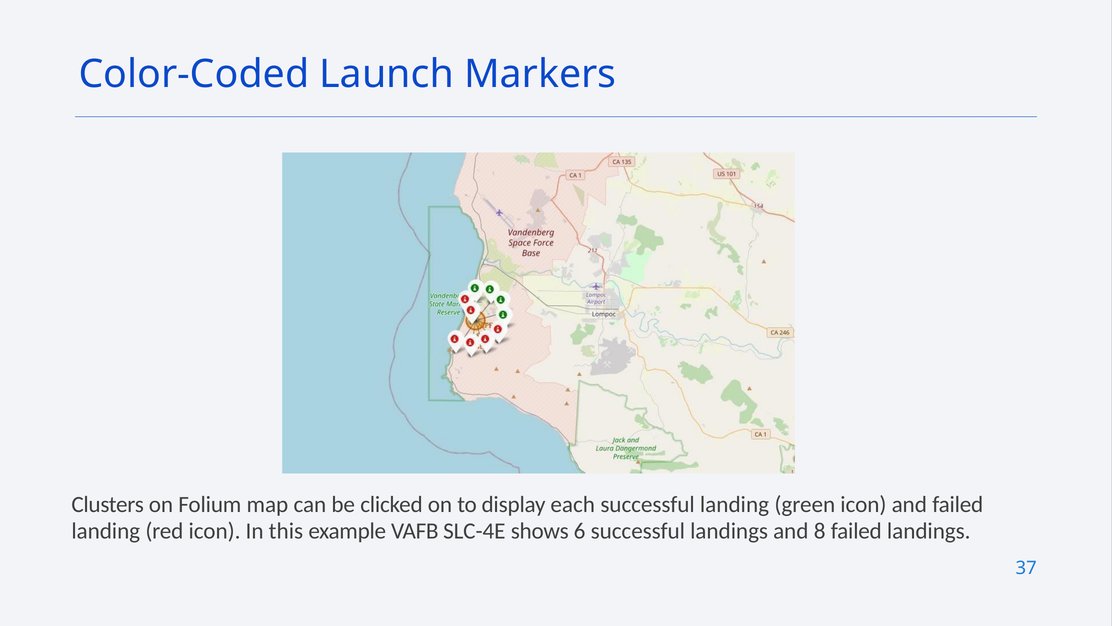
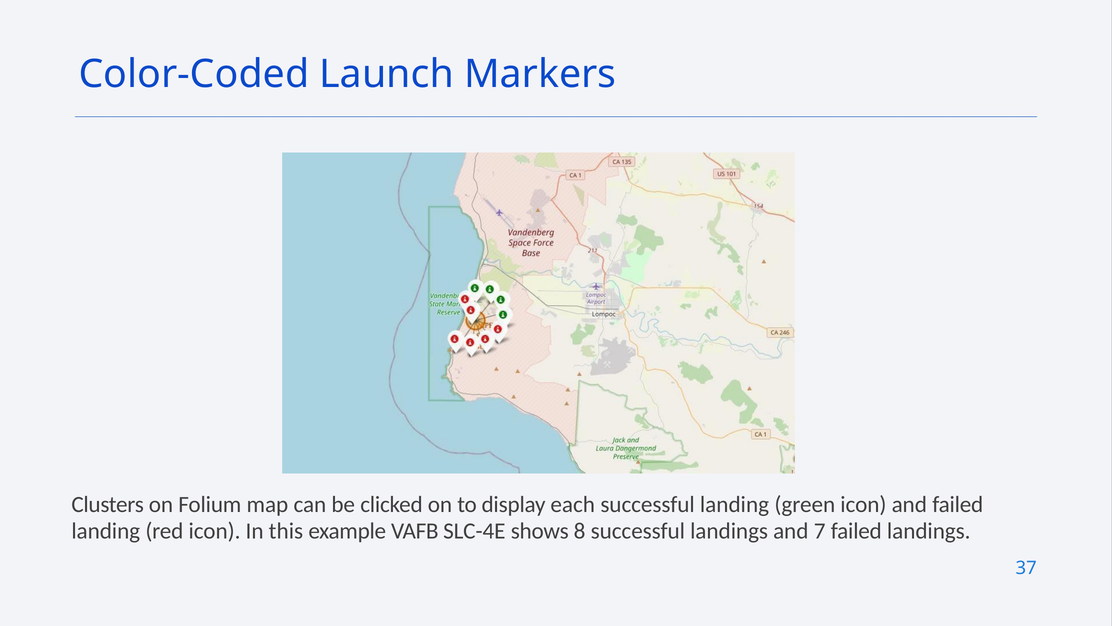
6: 6 -> 8
8: 8 -> 7
